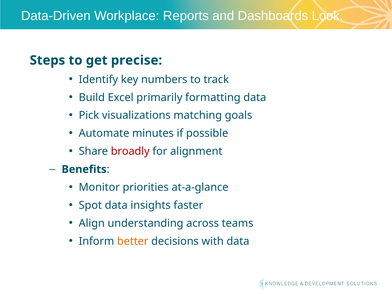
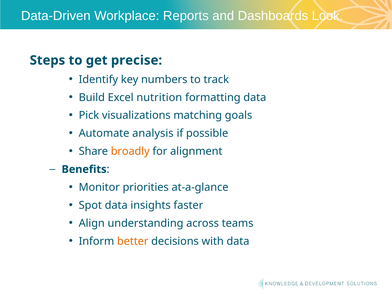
primarily: primarily -> nutrition
minutes: minutes -> analysis
broadly colour: red -> orange
